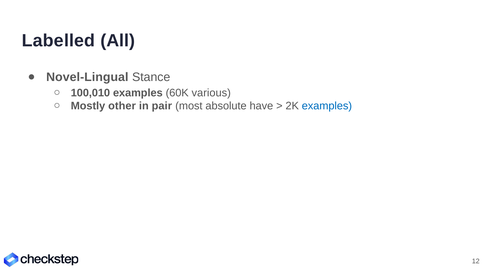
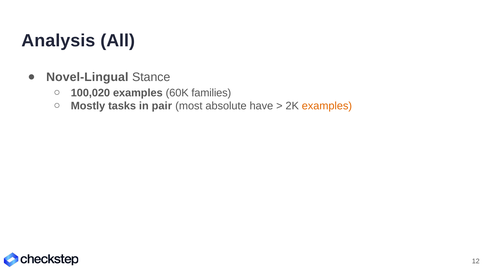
Labelled: Labelled -> Analysis
100,010: 100,010 -> 100,020
various: various -> families
other: other -> tasks
examples at (327, 106) colour: blue -> orange
